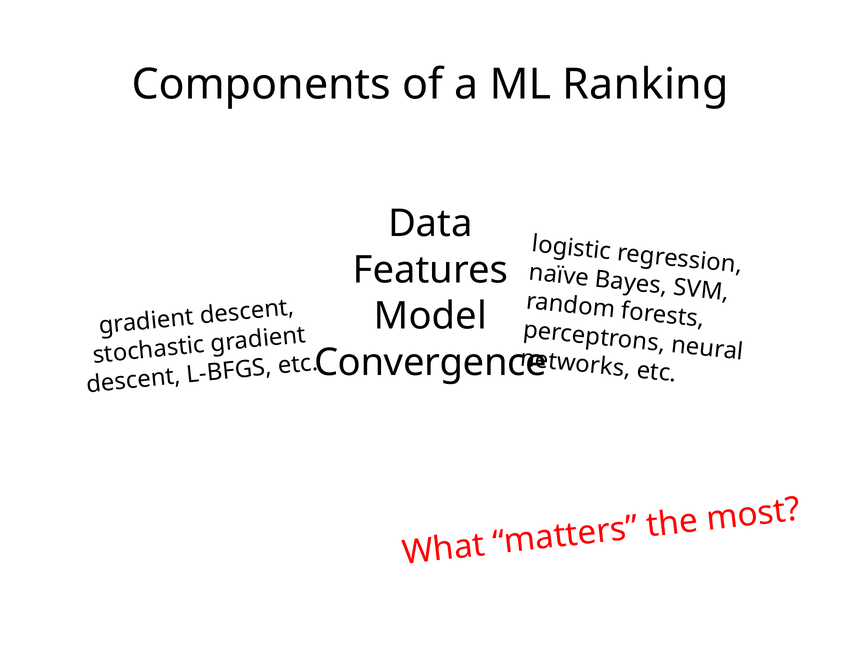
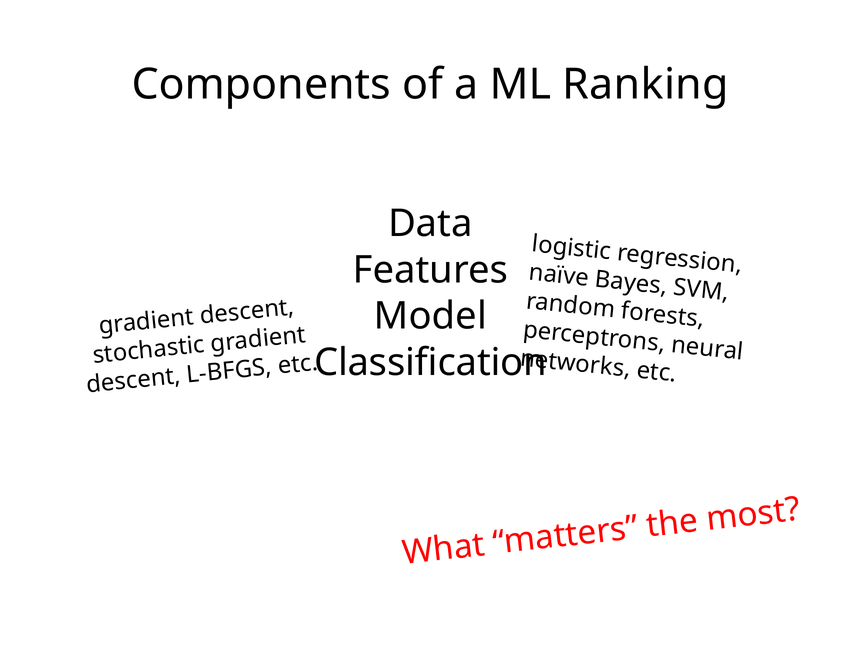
Convergence: Convergence -> Classification
